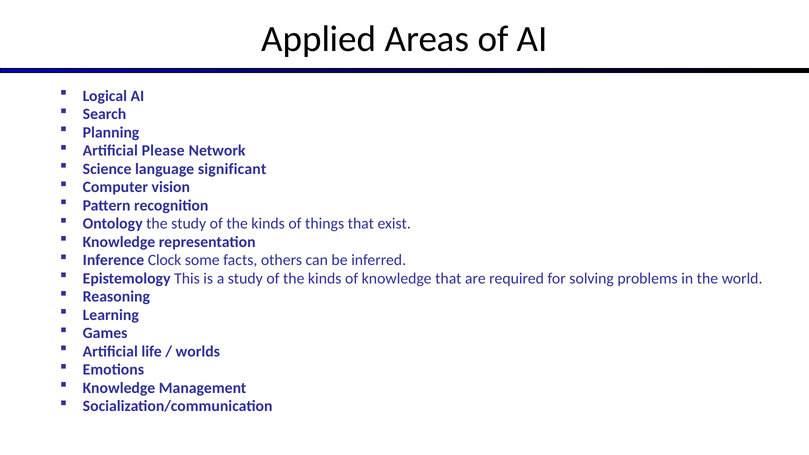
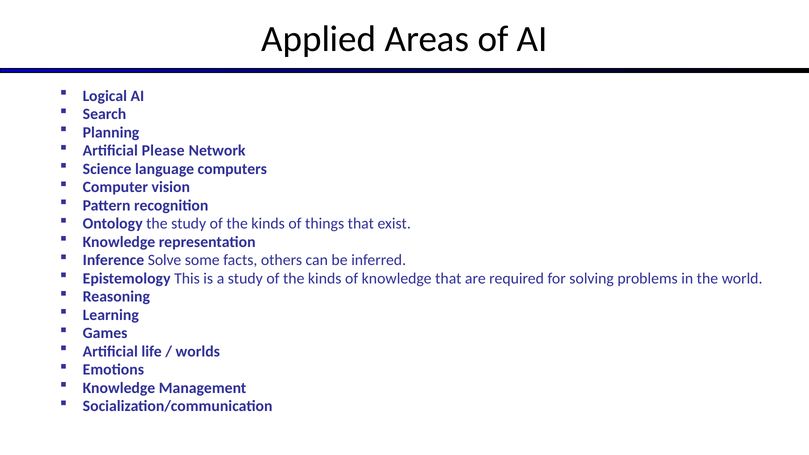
significant: significant -> computers
Clock: Clock -> Solve
